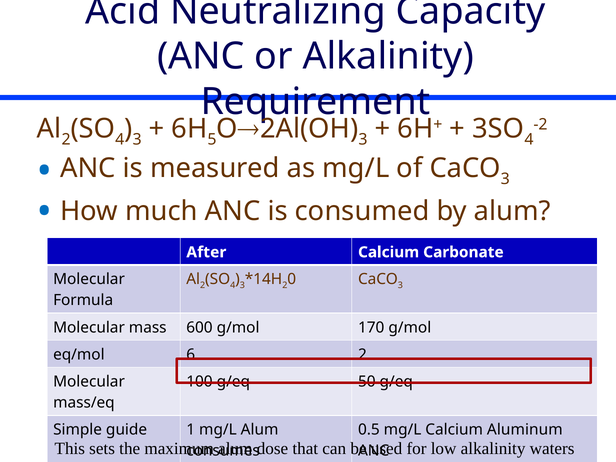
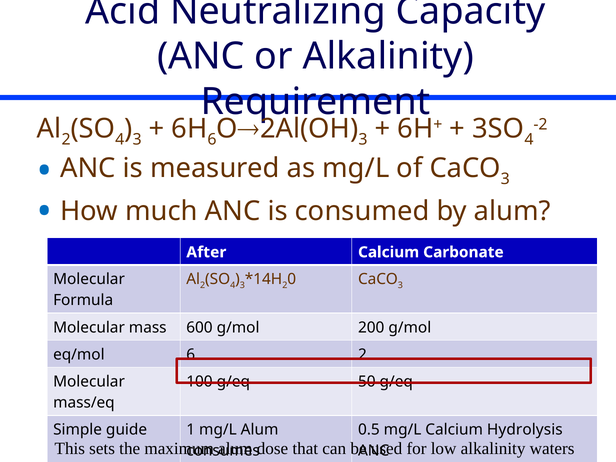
5 at (212, 139): 5 -> 6
170: 170 -> 200
Aluminum: Aluminum -> Hydrolysis
